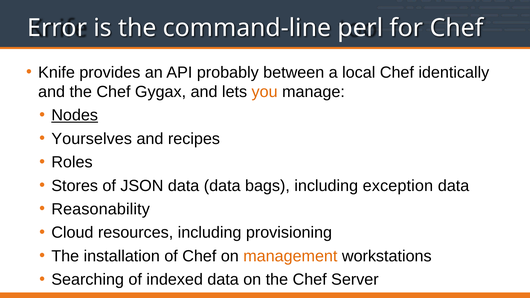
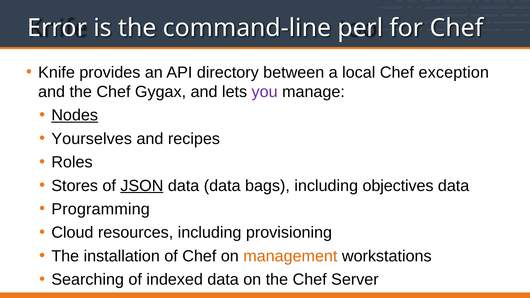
probably: probably -> directory
identically: identically -> exception
you colour: orange -> purple
JSON underline: none -> present
exception: exception -> objectives
Reasonability: Reasonability -> Programming
